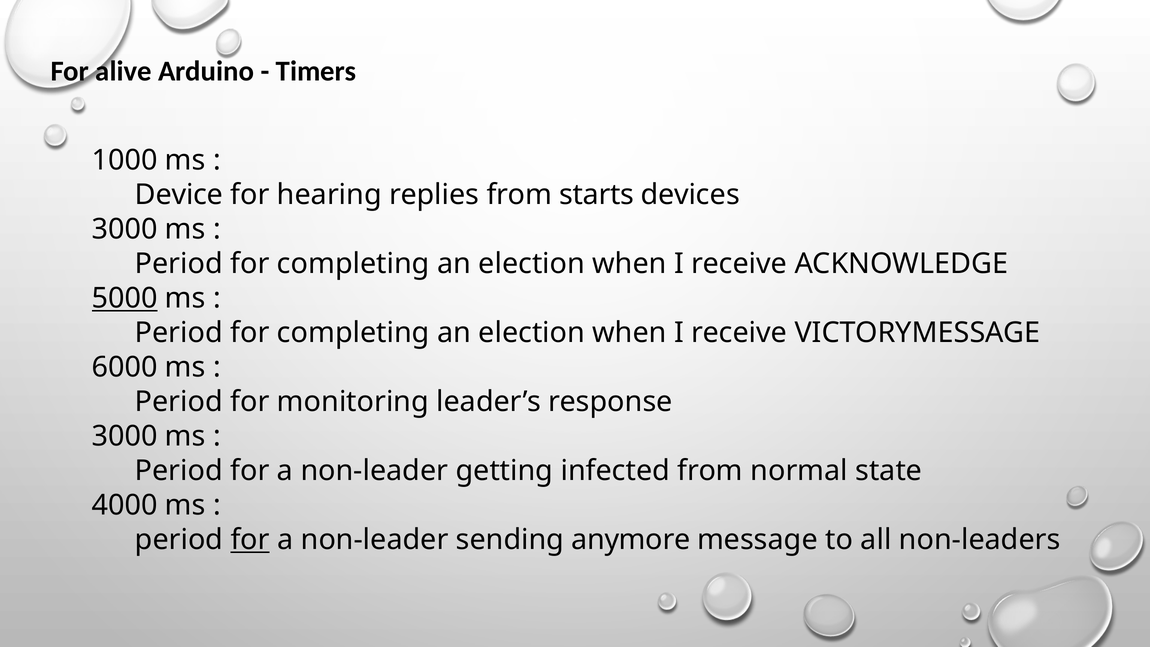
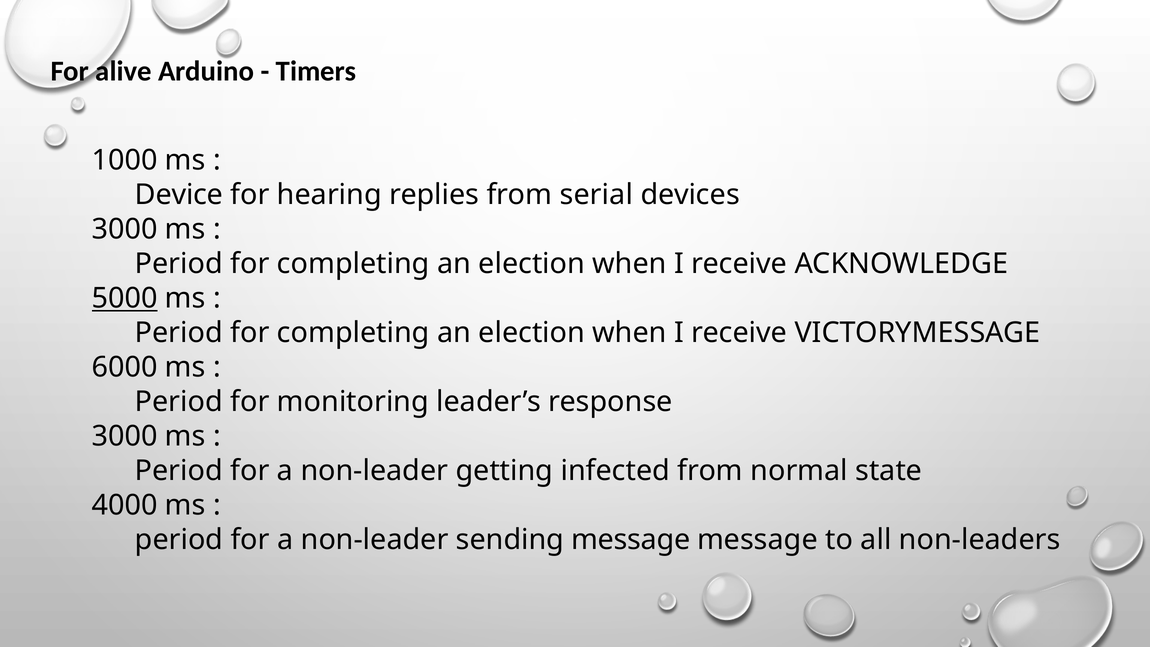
starts: starts -> serial
for at (250, 540) underline: present -> none
sending anymore: anymore -> message
